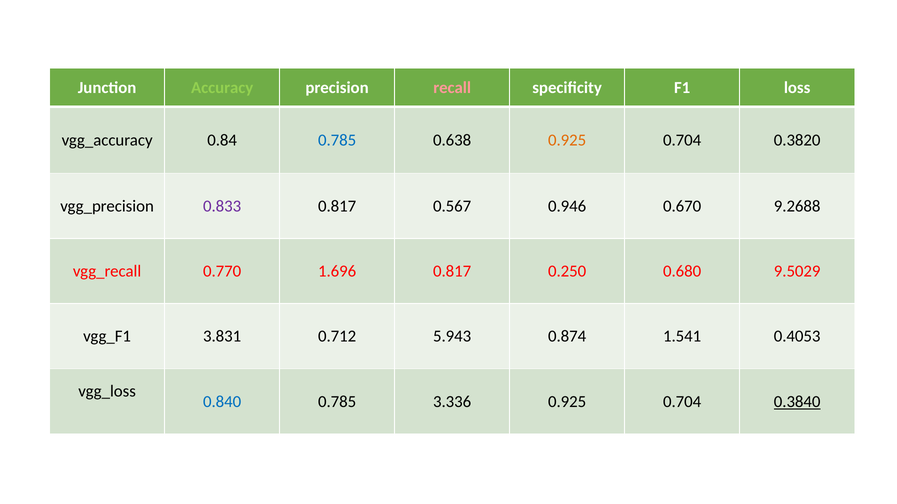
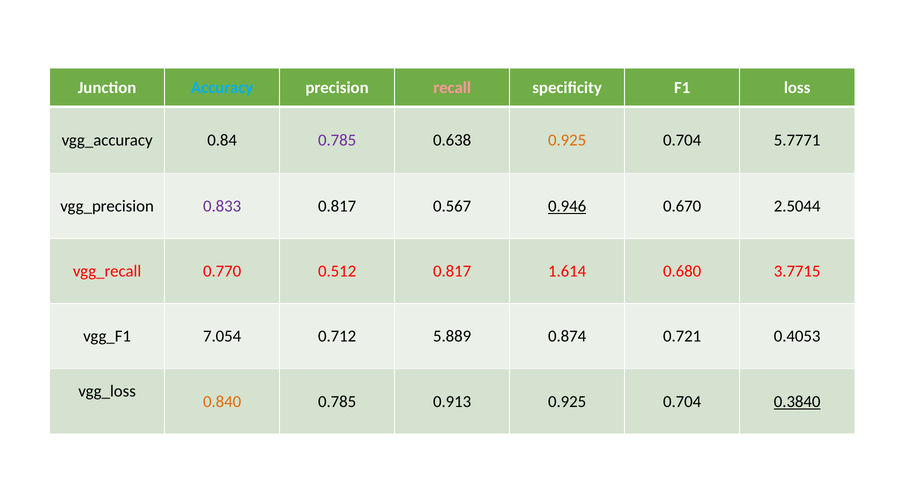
Accuracy colour: light green -> light blue
0.785 at (337, 140) colour: blue -> purple
0.3820: 0.3820 -> 5.7771
0.946 underline: none -> present
9.2688: 9.2688 -> 2.5044
1.696: 1.696 -> 0.512
0.250: 0.250 -> 1.614
9.5029: 9.5029 -> 3.7715
3.831: 3.831 -> 7.054
5.943: 5.943 -> 5.889
1.541: 1.541 -> 0.721
0.840 colour: blue -> orange
3.336: 3.336 -> 0.913
